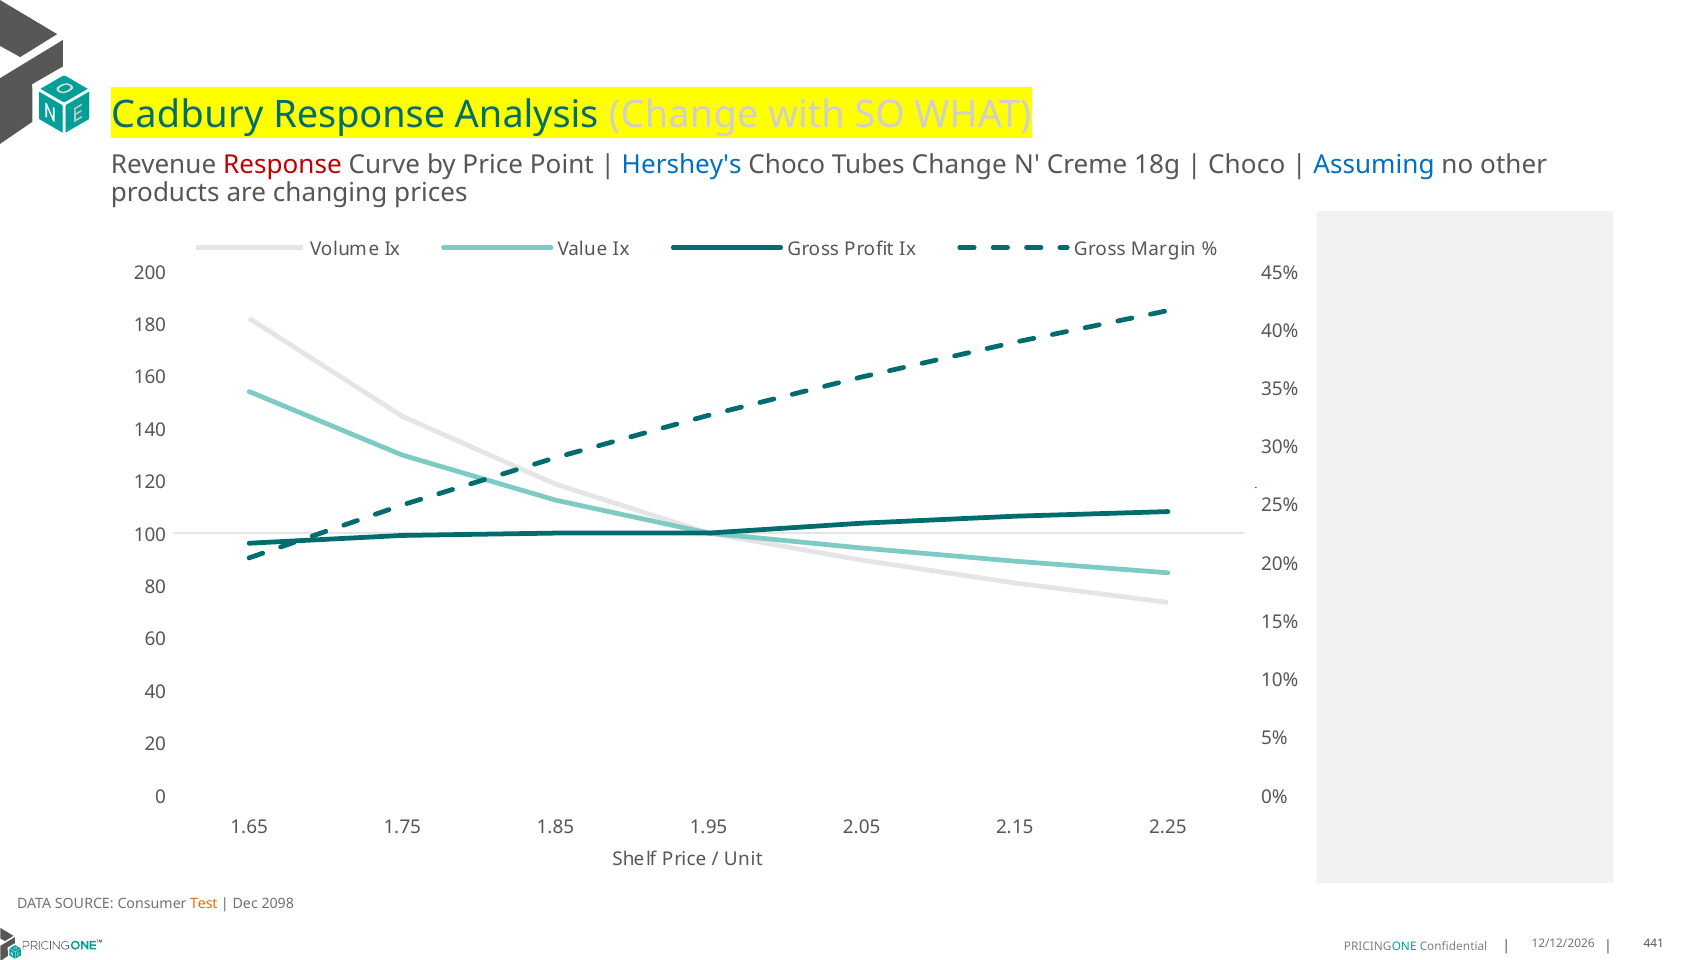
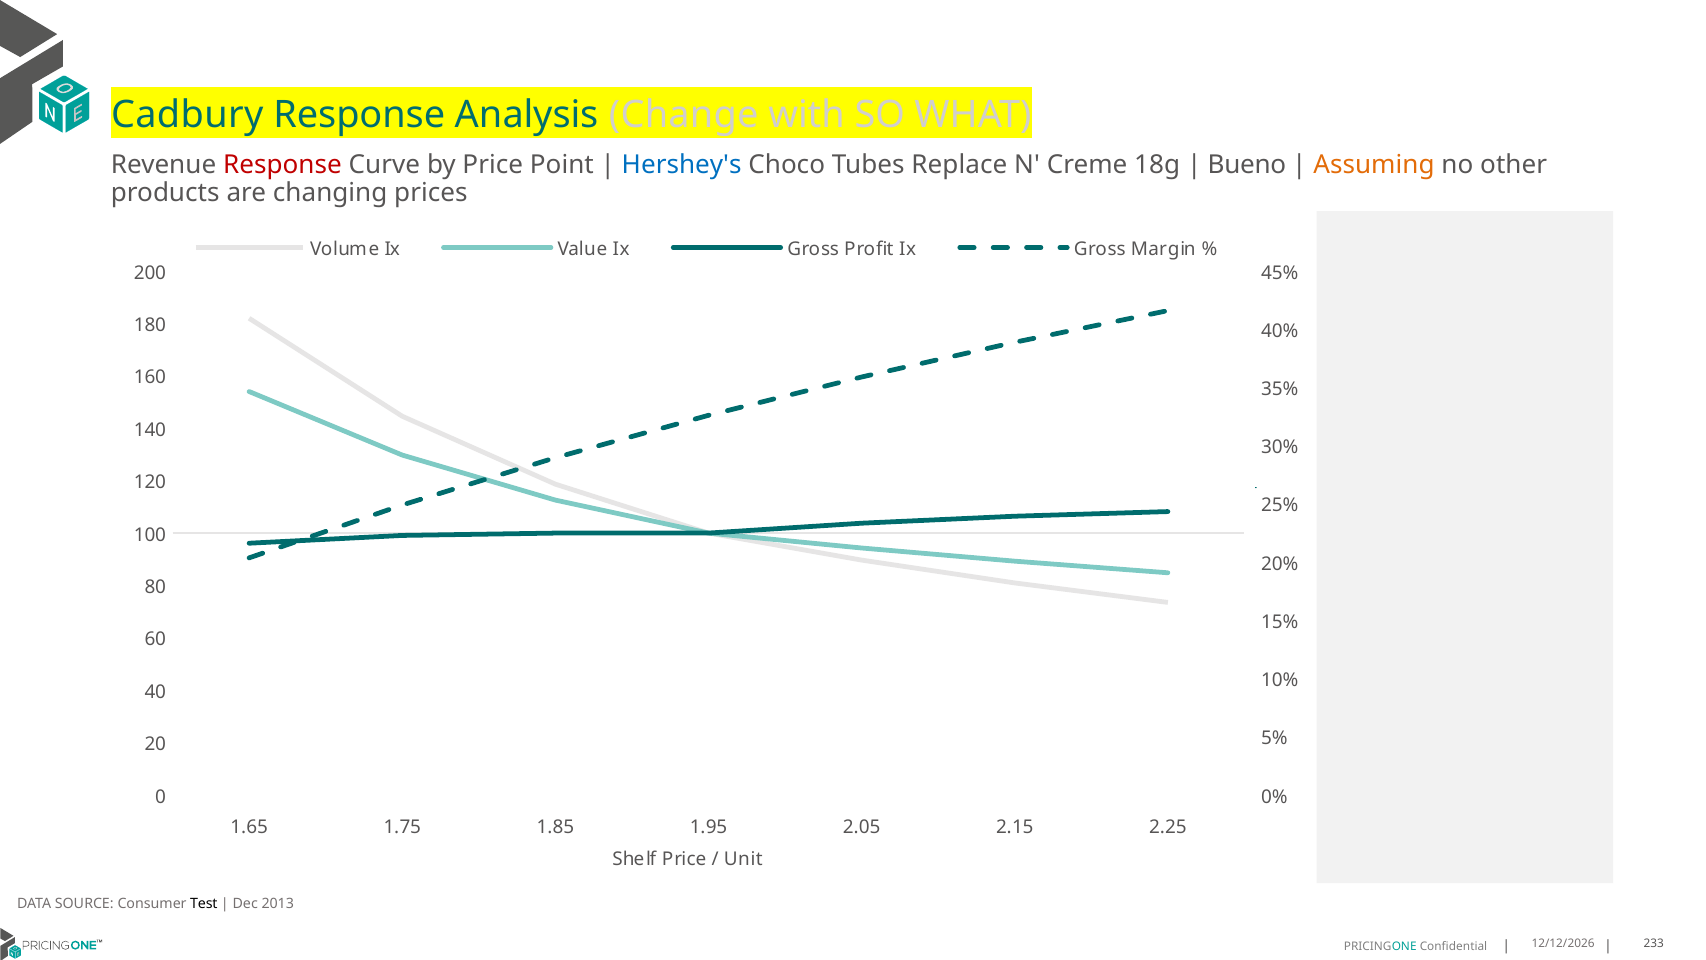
Tubes Change: Change -> Replace
Choco at (1247, 165): Choco -> Bueno
Assuming colour: blue -> orange
Test colour: orange -> black
2098: 2098 -> 2013
441: 441 -> 233
